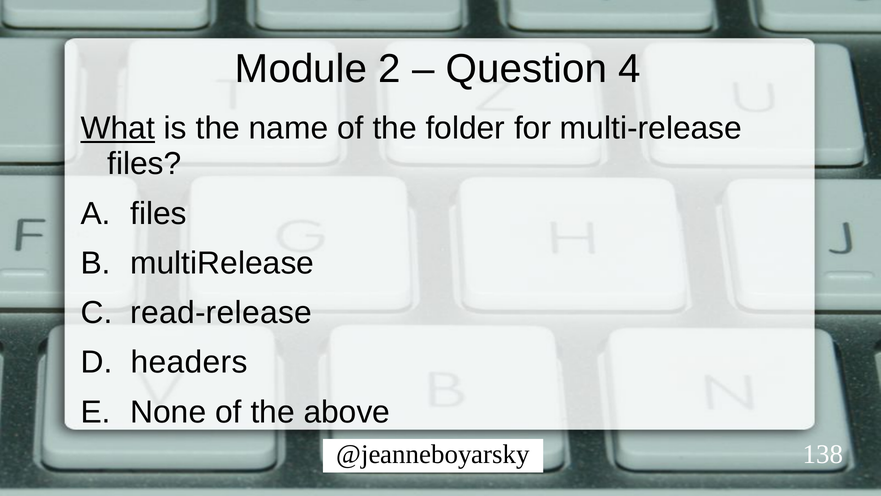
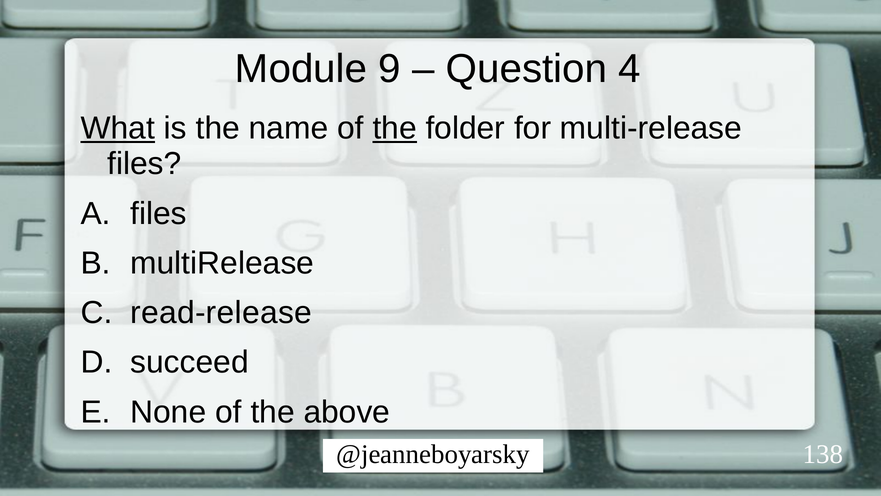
2: 2 -> 9
the at (395, 128) underline: none -> present
headers: headers -> succeed
